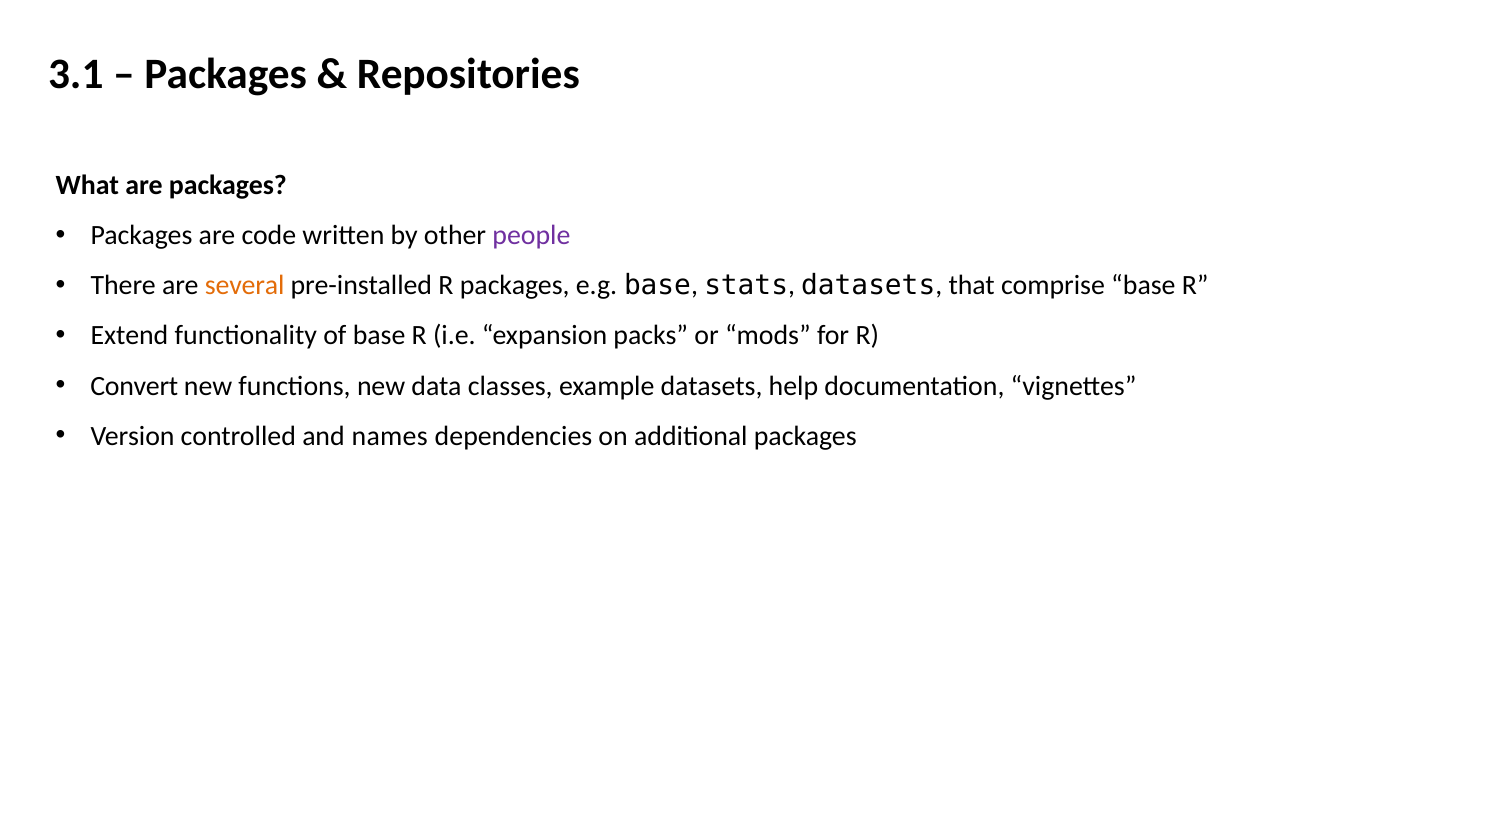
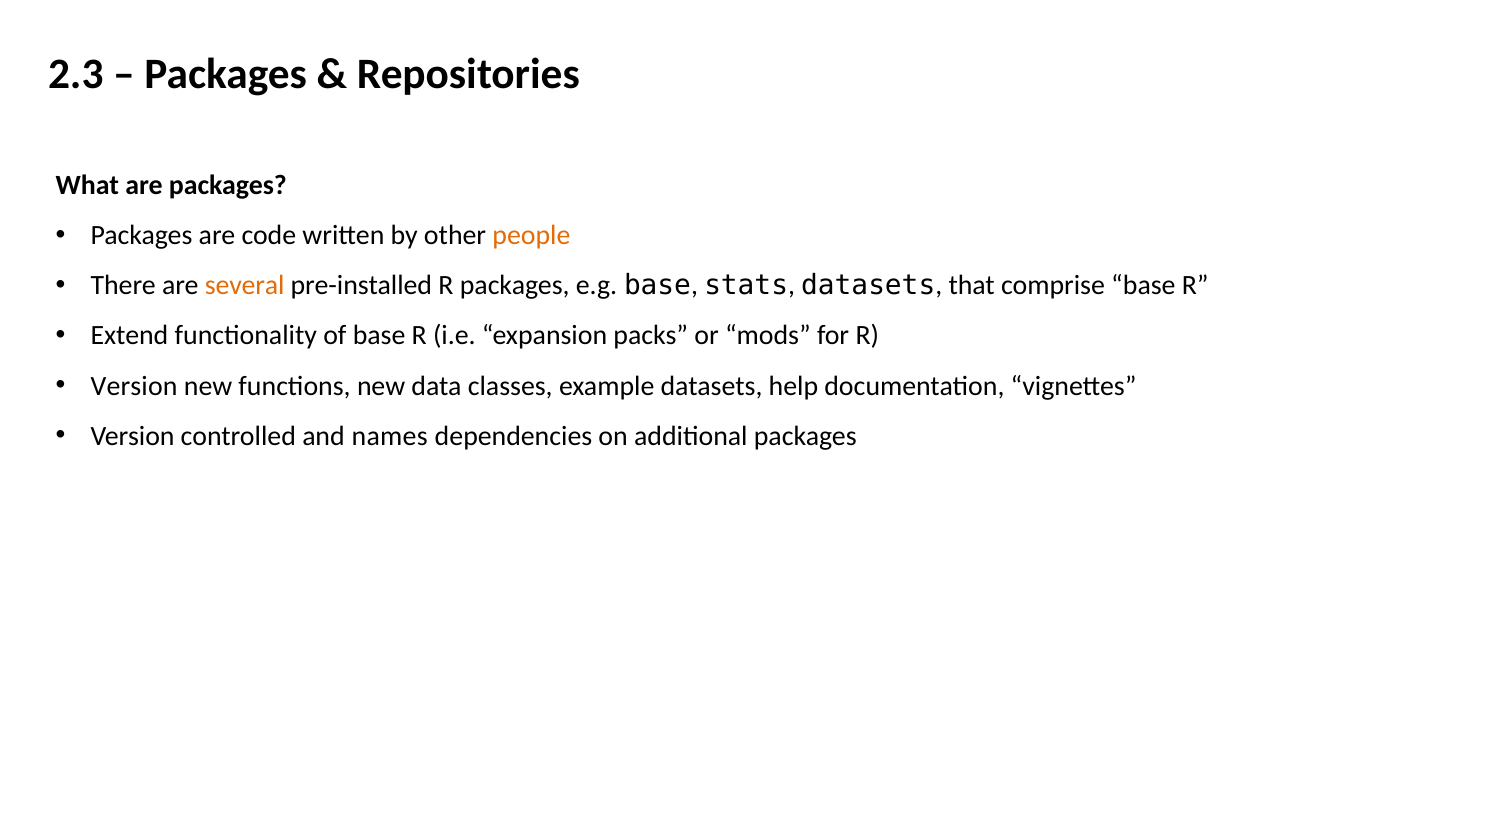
3.1: 3.1 -> 2.3
people colour: purple -> orange
Convert at (134, 386): Convert -> Version
